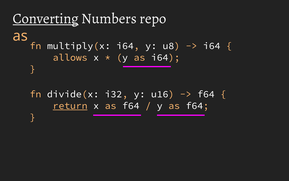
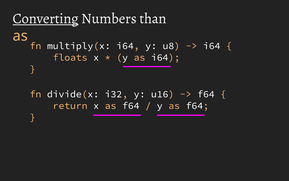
repo: repo -> than
allows: allows -> floats
return underline: present -> none
